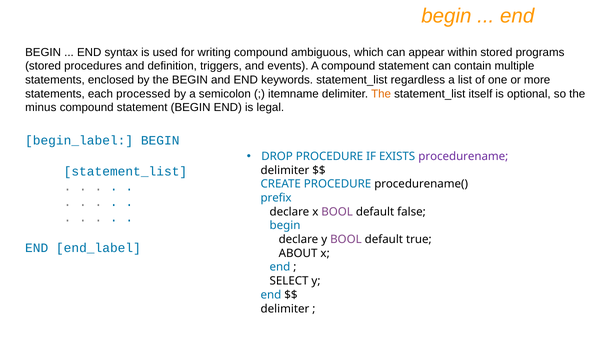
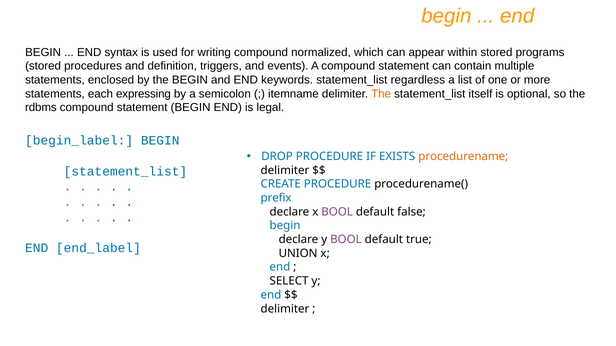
ambiguous: ambiguous -> normalized
processed: processed -> expressing
minus: minus -> rdbms
procedurename colour: purple -> orange
ABOUT: ABOUT -> UNION
